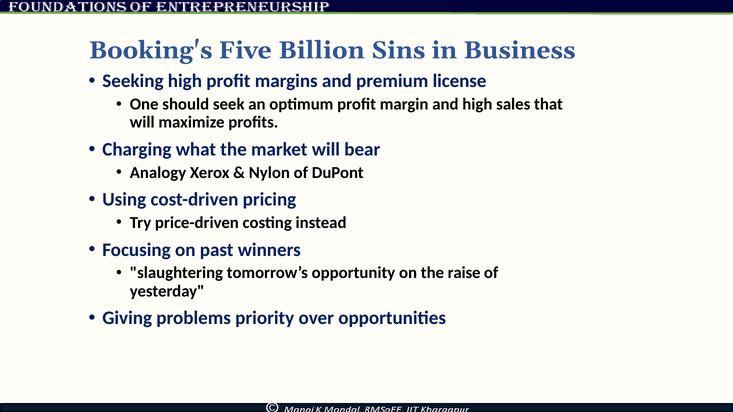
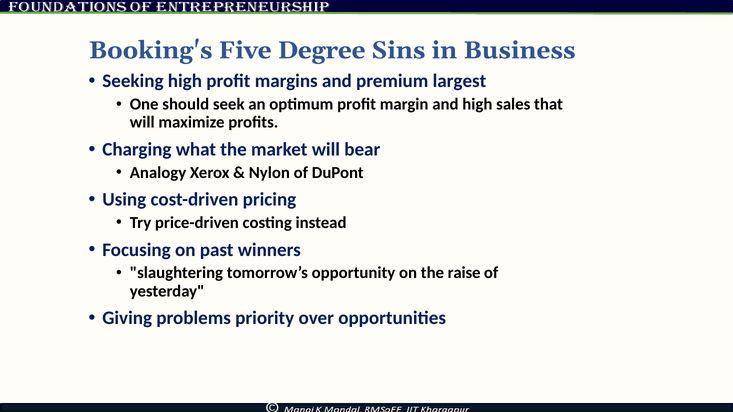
Billion: Billion -> Degree
license: license -> largest
